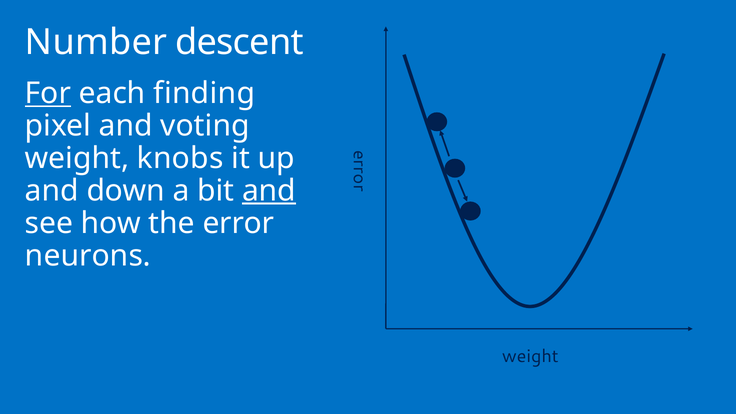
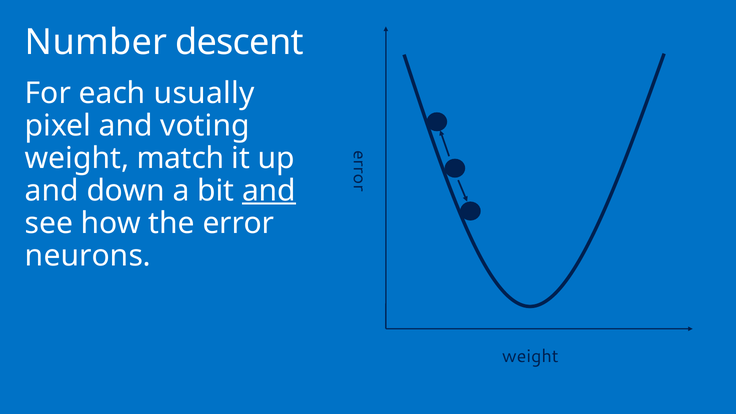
For underline: present -> none
finding: finding -> usually
knobs: knobs -> match
